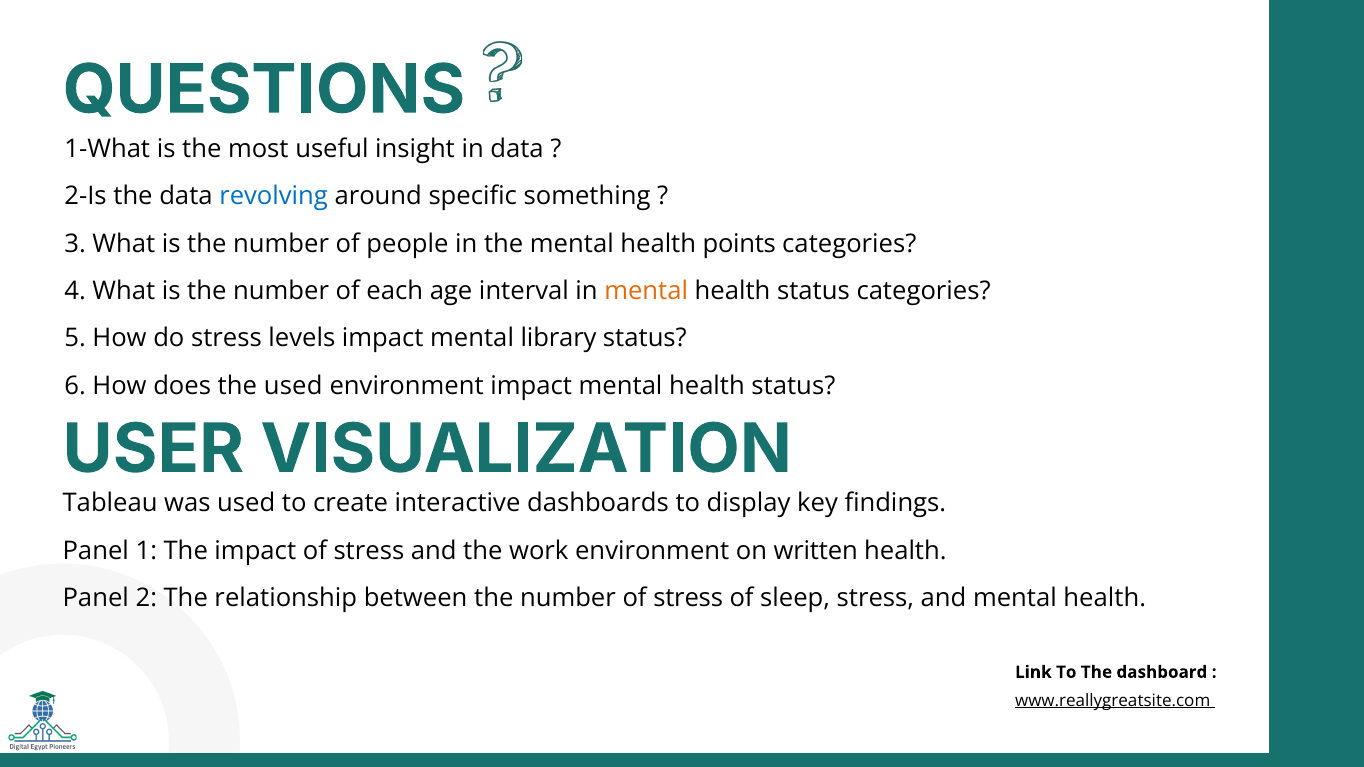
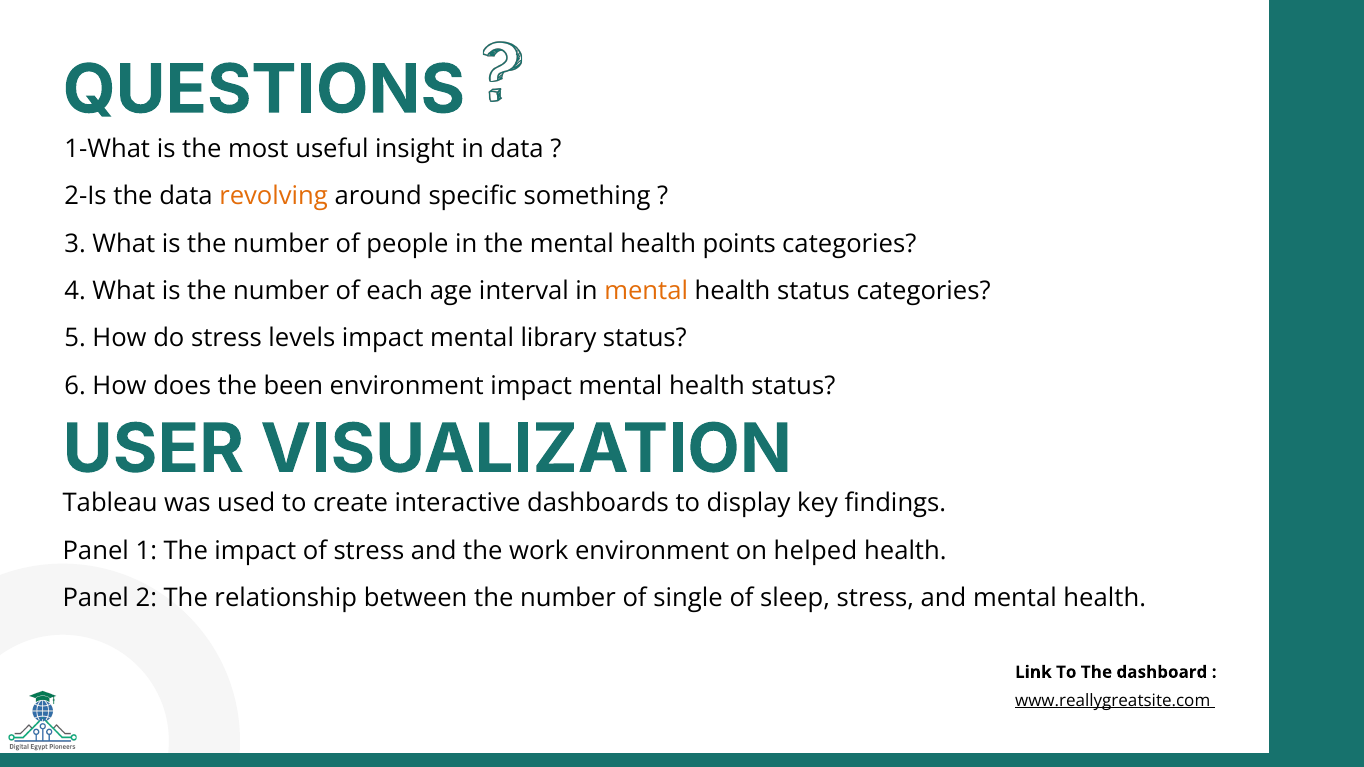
revolving colour: blue -> orange
the used: used -> been
written: written -> helped
number of stress: stress -> single
